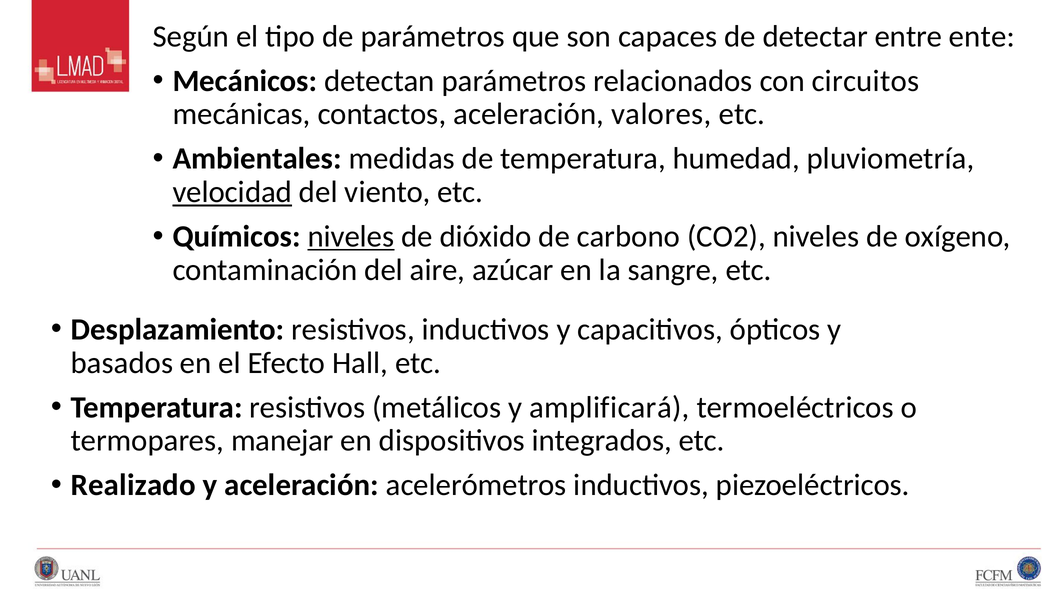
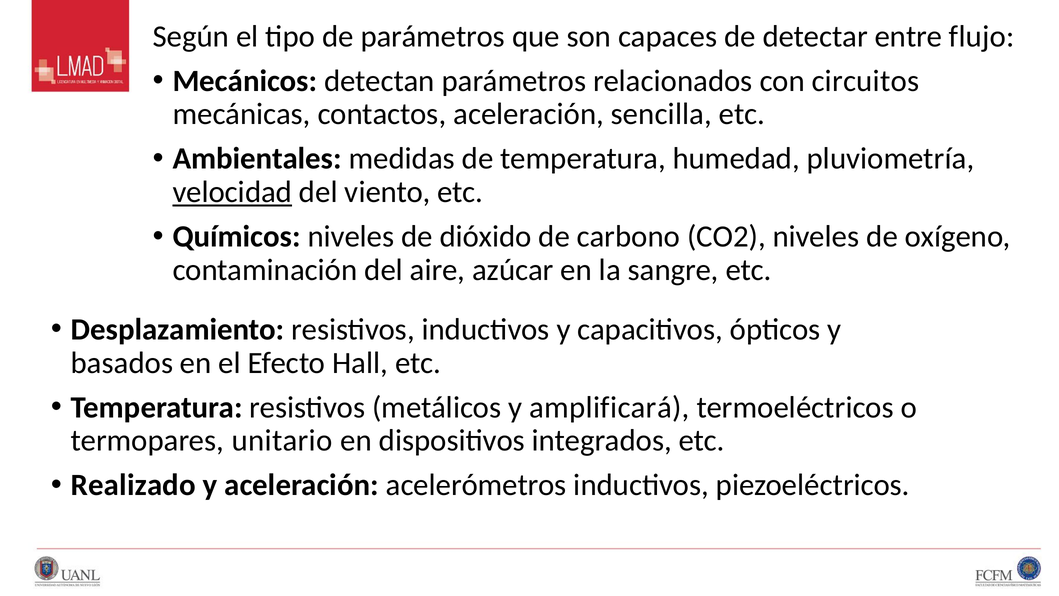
ente: ente -> flujo
valores: valores -> sencilla
niveles at (351, 236) underline: present -> none
manejar: manejar -> unitario
